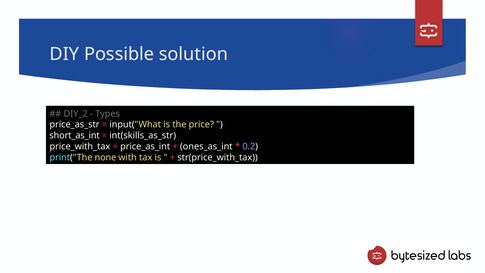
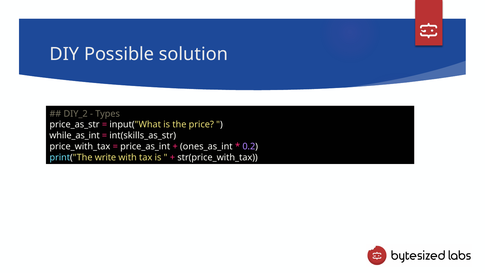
short_as_int: short_as_int -> while_as_int
none: none -> write
